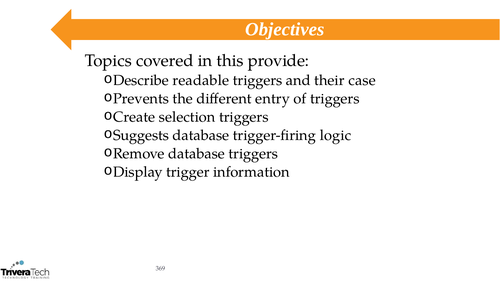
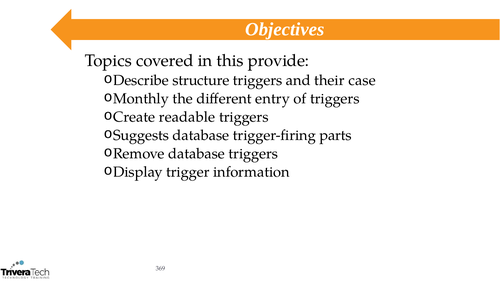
readable: readable -> structure
Prevents: Prevents -> Monthly
selection: selection -> readable
logic: logic -> parts
